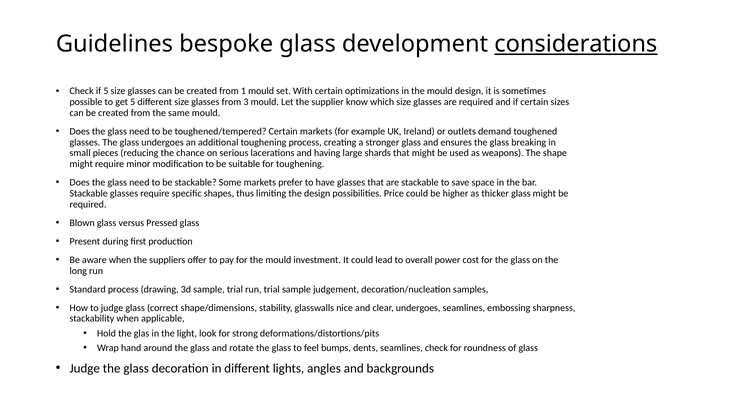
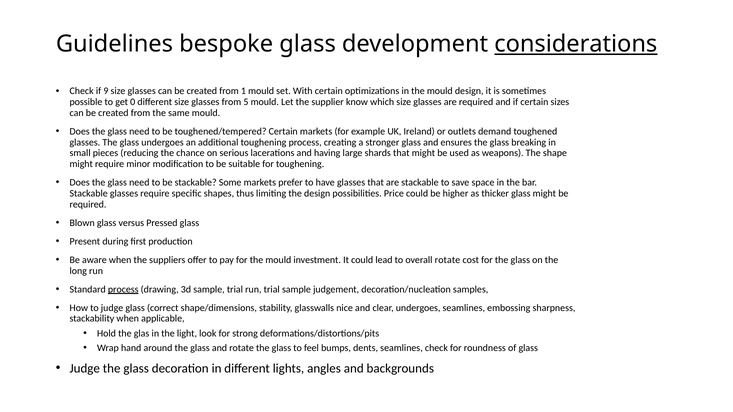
if 5: 5 -> 9
get 5: 5 -> 0
3: 3 -> 5
overall power: power -> rotate
process at (123, 289) underline: none -> present
